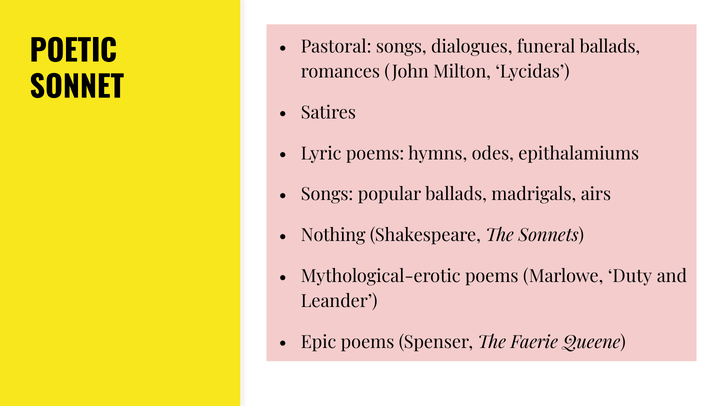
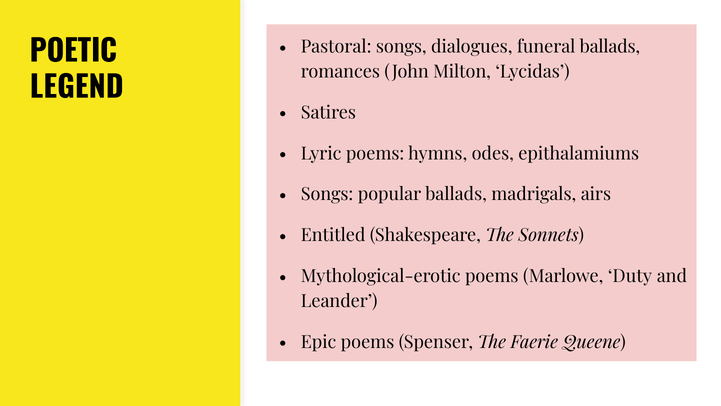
SONNET: SONNET -> LEGEND
Nothing: Nothing -> Entitled
